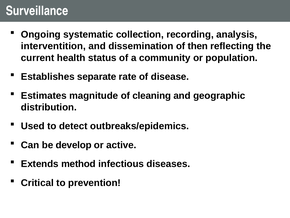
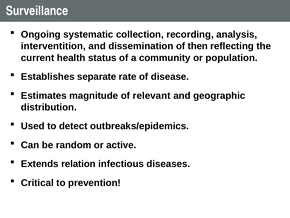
cleaning: cleaning -> relevant
develop: develop -> random
method: method -> relation
